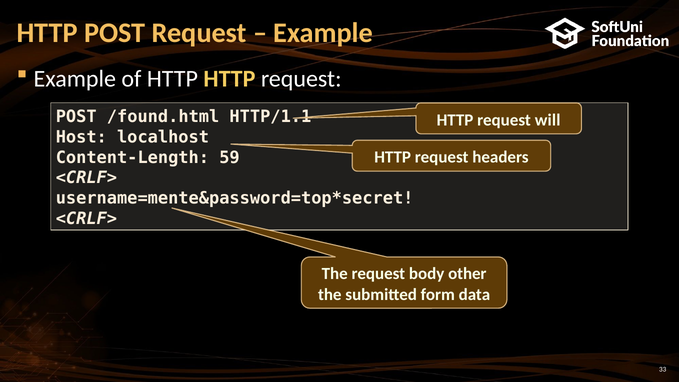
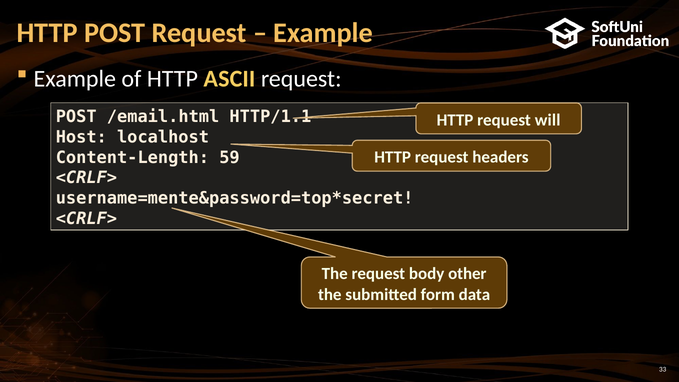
HTTP HTTP: HTTP -> ASCII
/found.html: /found.html -> /email.html
